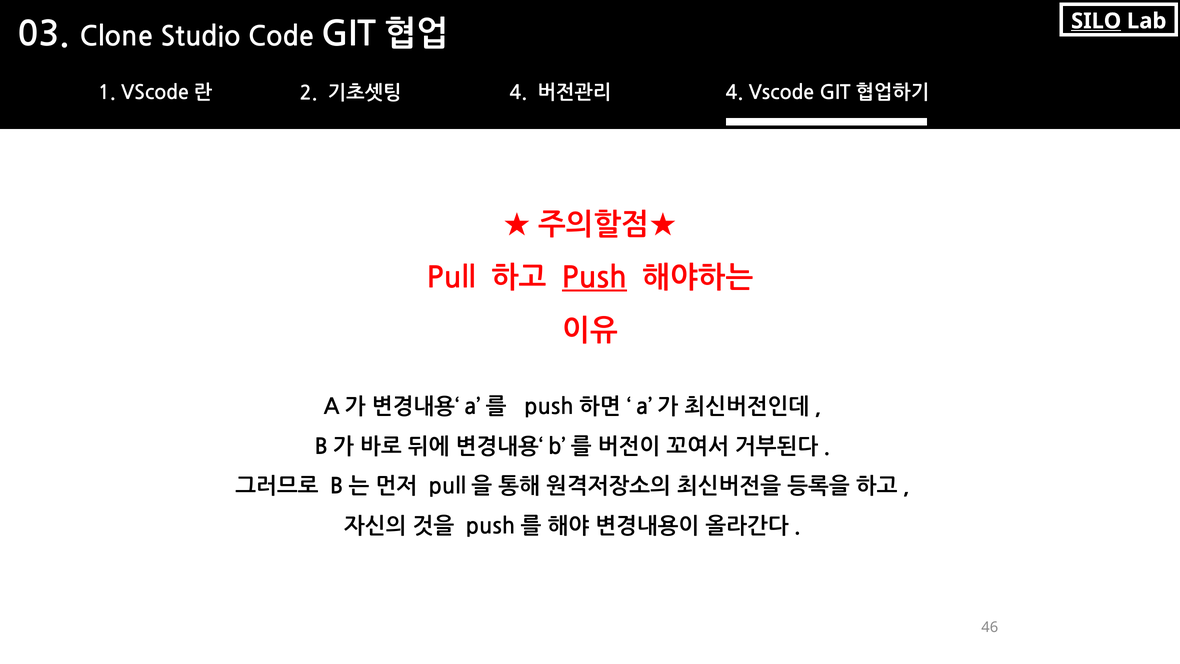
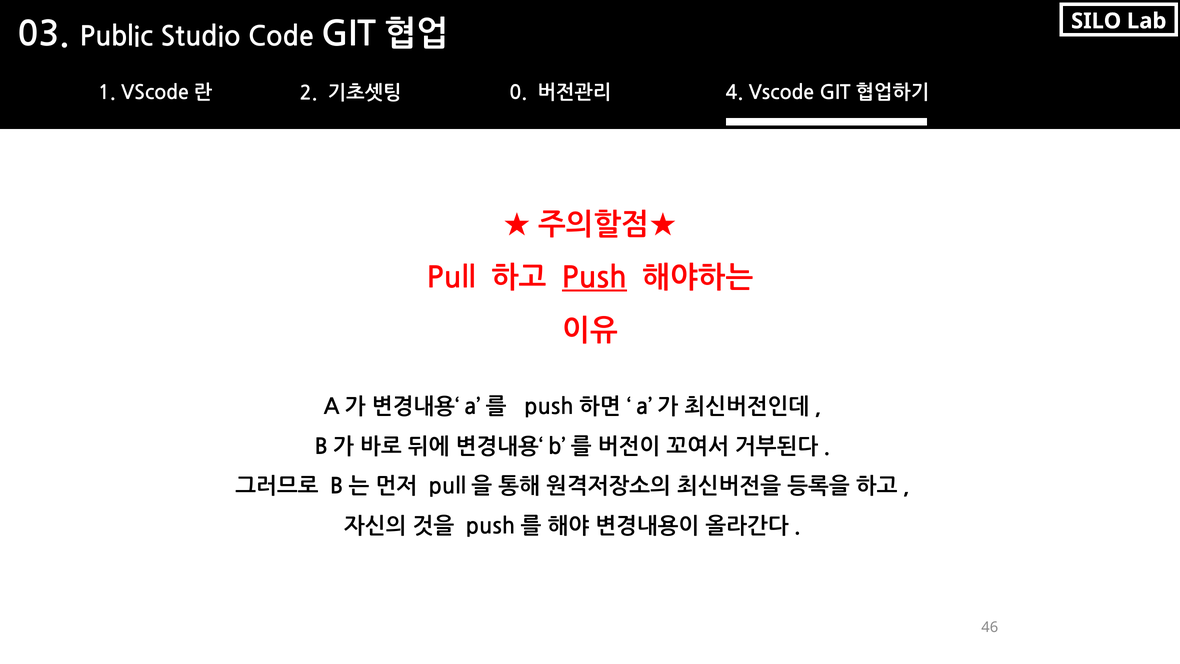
SILO underline: present -> none
Clone: Clone -> Public
4 at (518, 93): 4 -> 0
